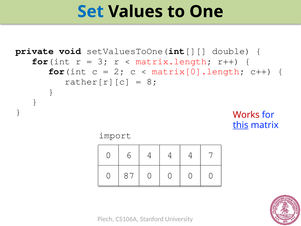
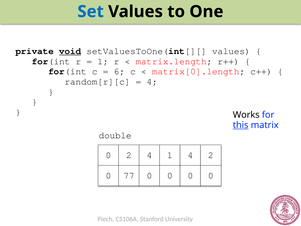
void underline: none -> present
setValuesToOne(int[][ double: double -> values
3 at (103, 61): 3 -> 1
2: 2 -> 6
rather[r][c: rather[r][c -> random[r][c
8 at (152, 82): 8 -> 4
Works colour: red -> black
import: import -> double
0 6: 6 -> 2
4 4: 4 -> 1
4 7: 7 -> 2
87: 87 -> 77
